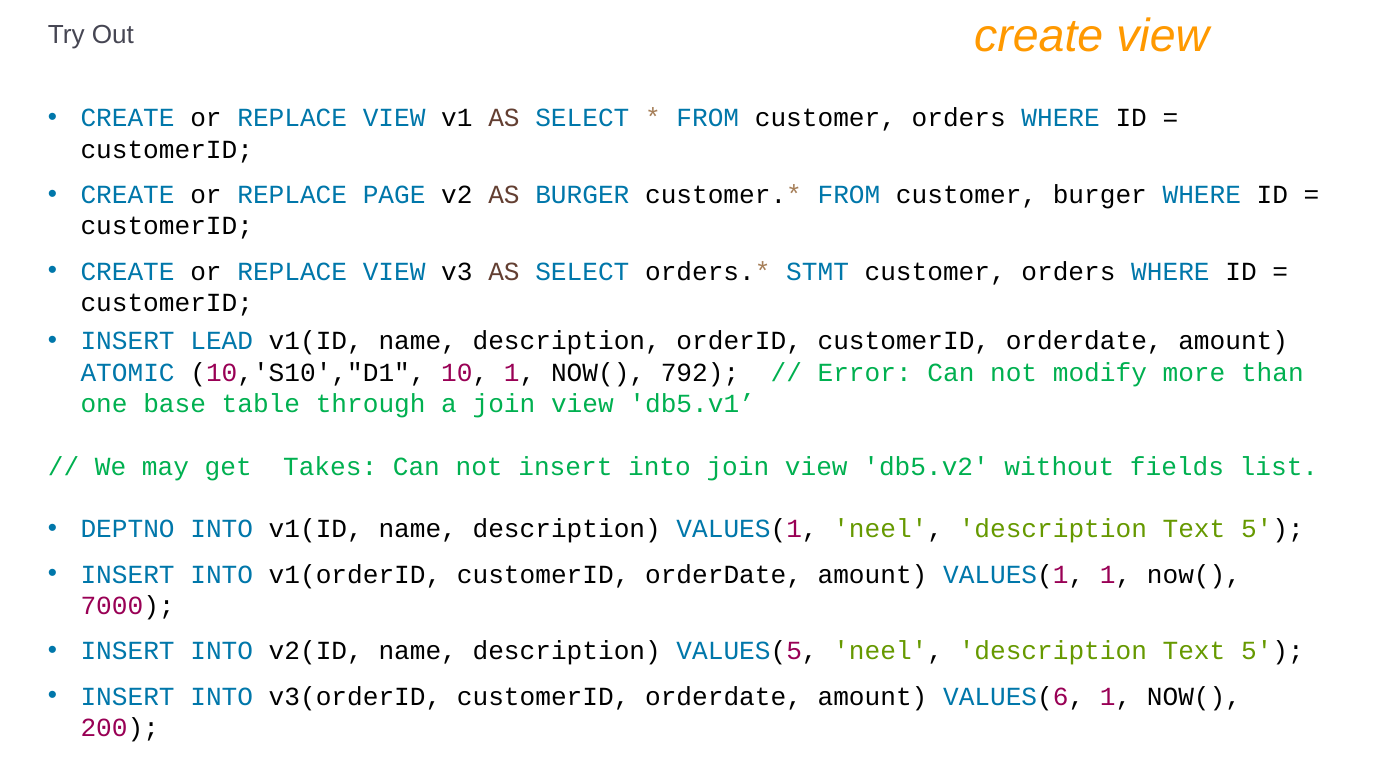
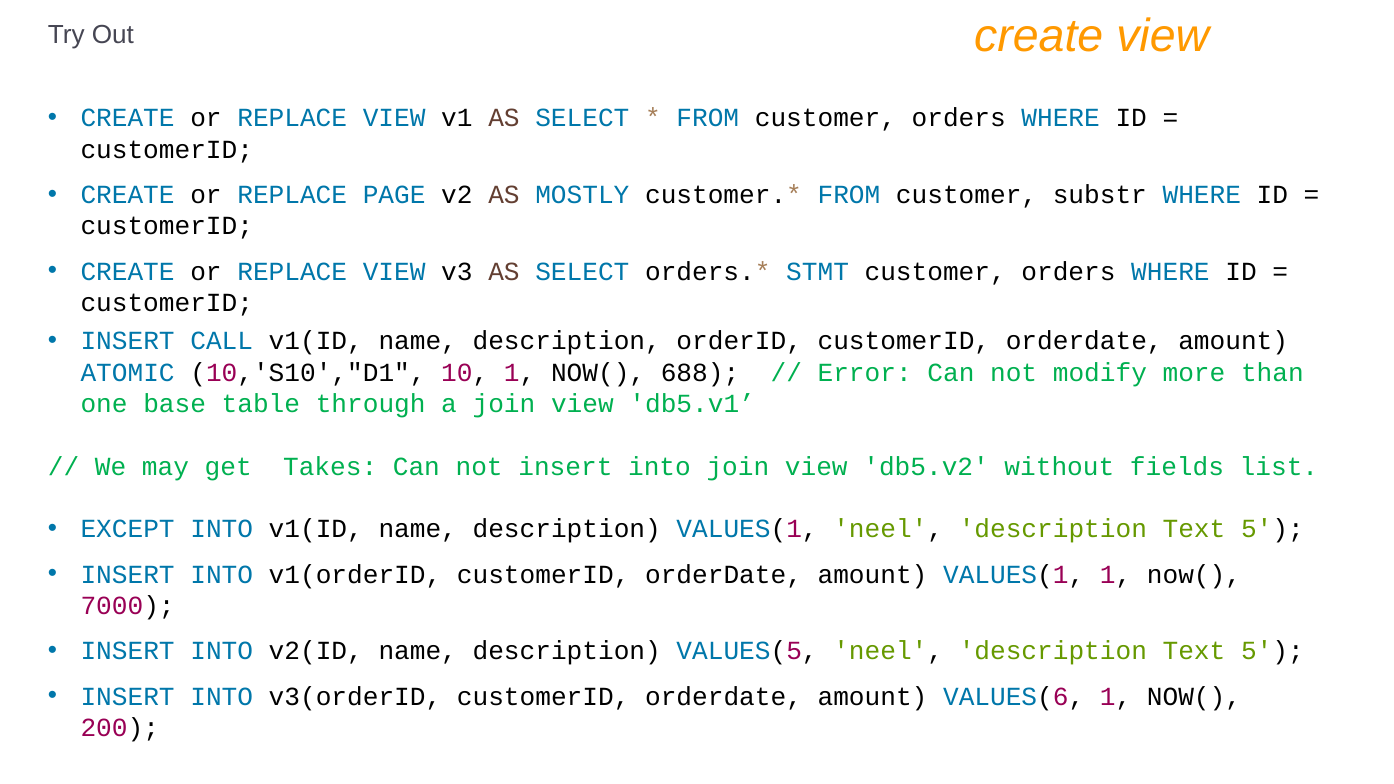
AS BURGER: BURGER -> MOSTLY
customer burger: burger -> substr
LEAD: LEAD -> CALL
792: 792 -> 688
DEPTNO: DEPTNO -> EXCEPT
